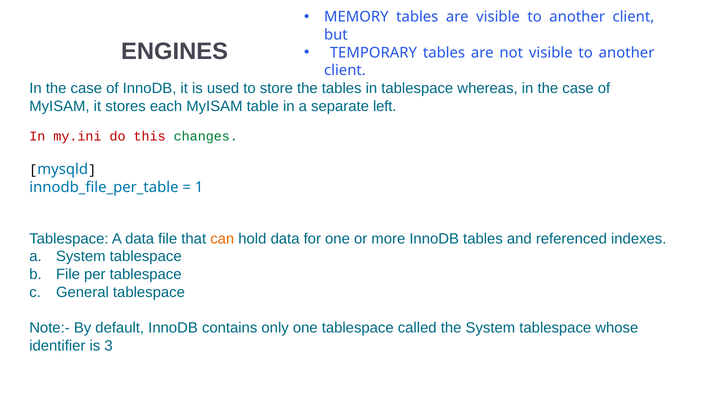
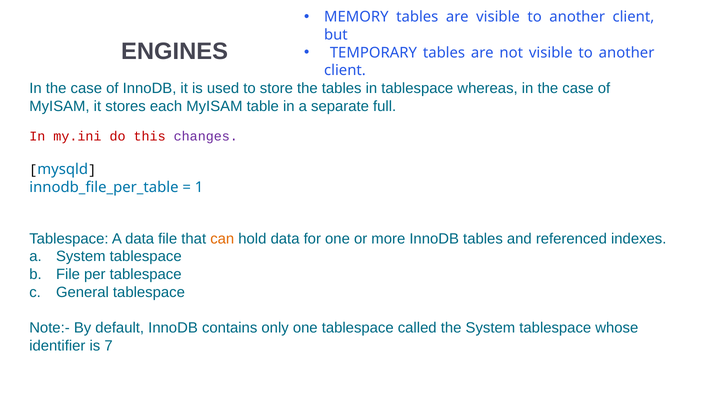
left: left -> full
changes colour: green -> purple
3: 3 -> 7
